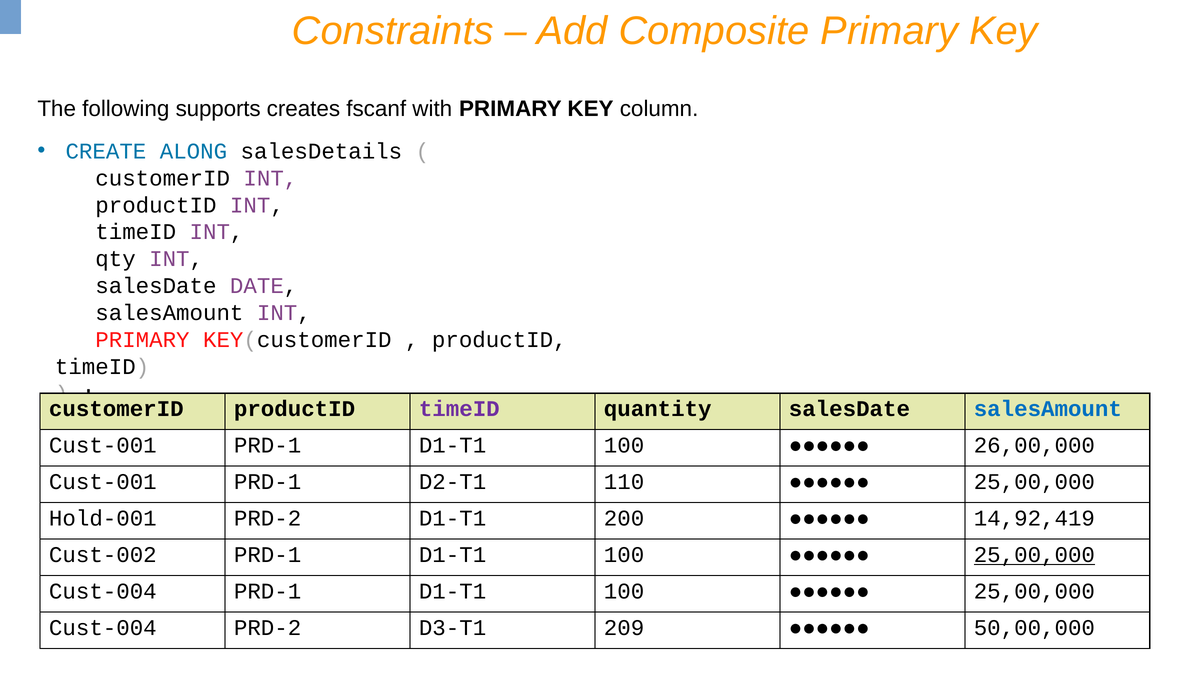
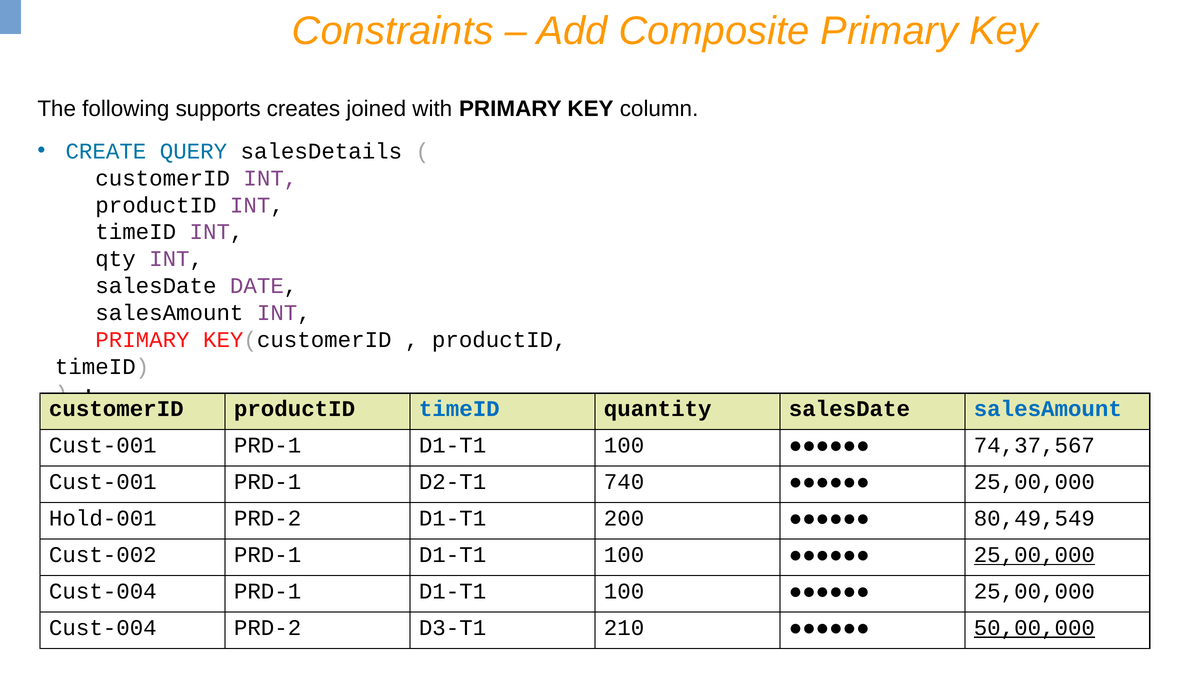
fscanf: fscanf -> joined
ALONG: ALONG -> QUERY
timeID at (459, 409) colour: purple -> blue
26,00,000: 26,00,000 -> 74,37,567
110: 110 -> 740
14,92,419: 14,92,419 -> 80,49,549
209: 209 -> 210
50,00,000 underline: none -> present
